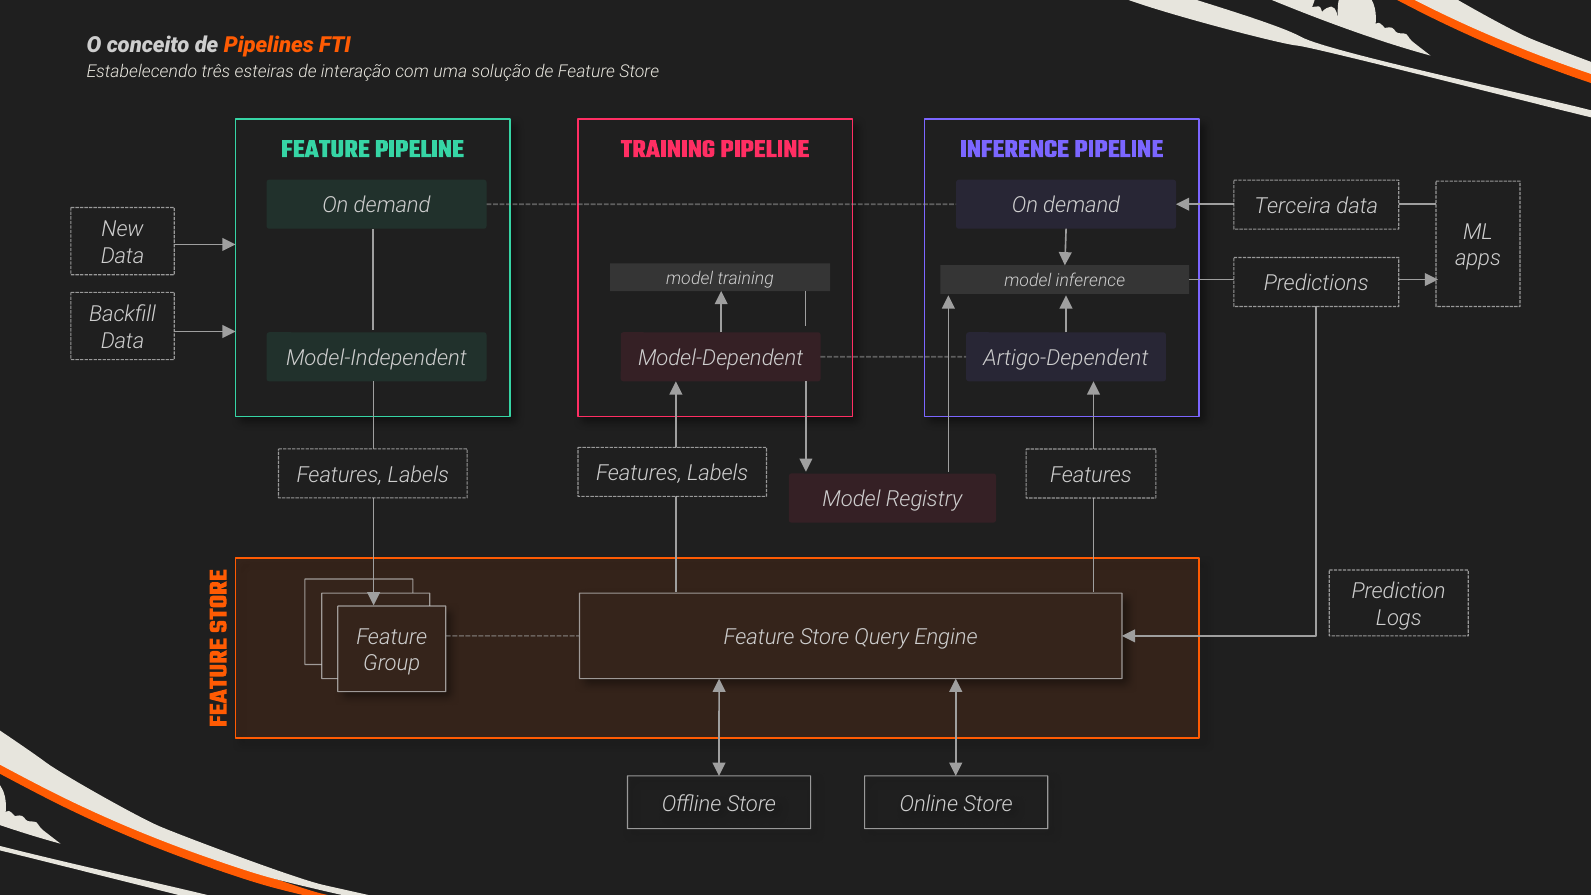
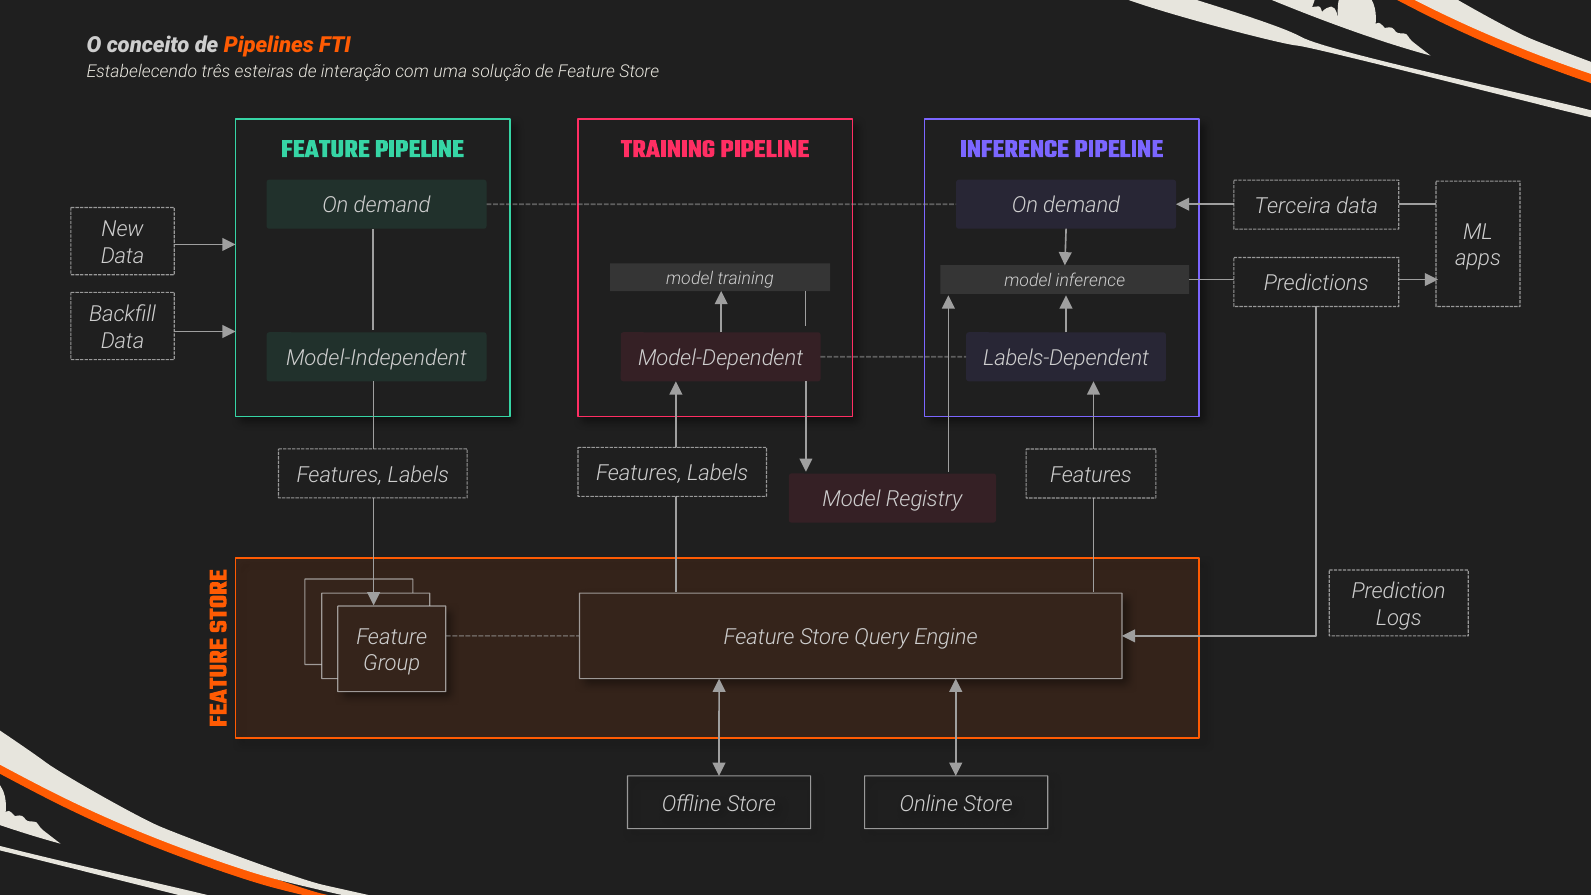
Artigo-Dependent: Artigo-Dependent -> Labels-Dependent
